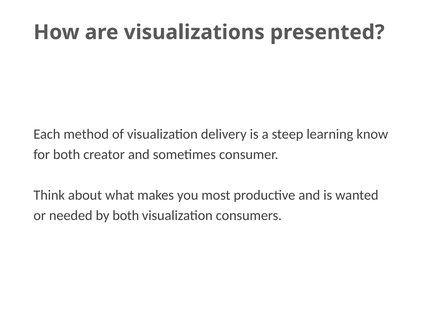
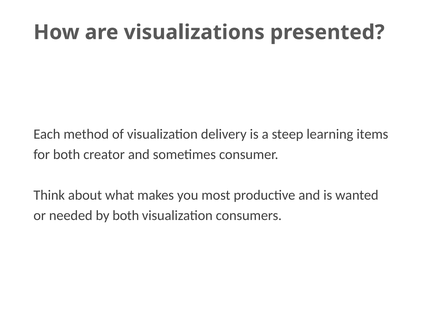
know: know -> items
